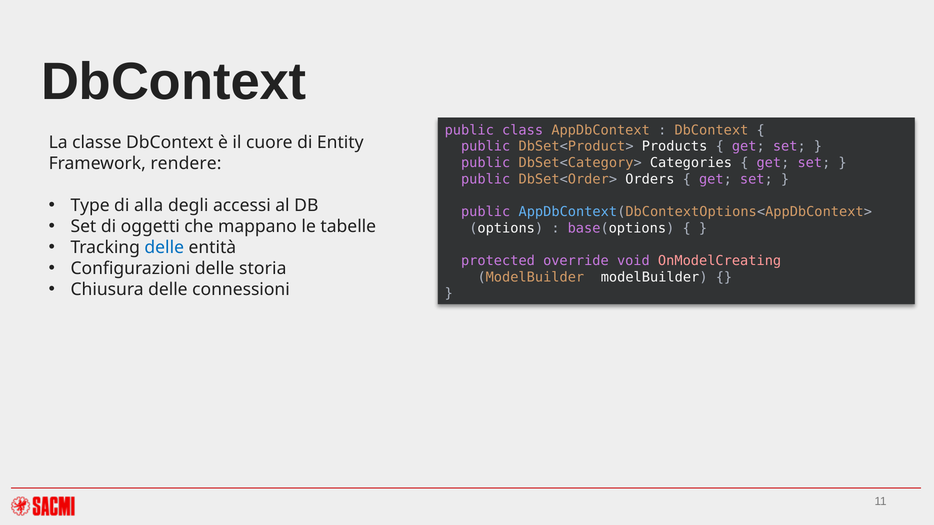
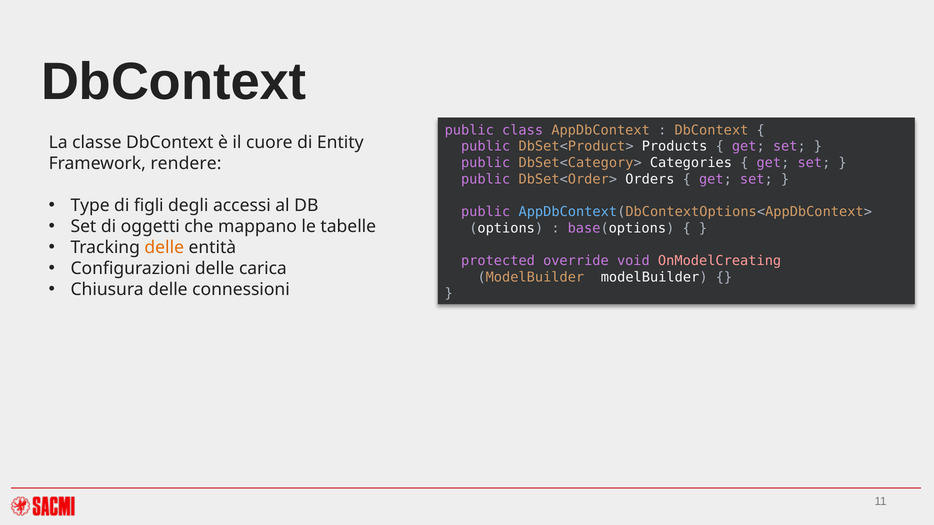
alla: alla -> figli
delle at (164, 248) colour: blue -> orange
storia: storia -> carica
